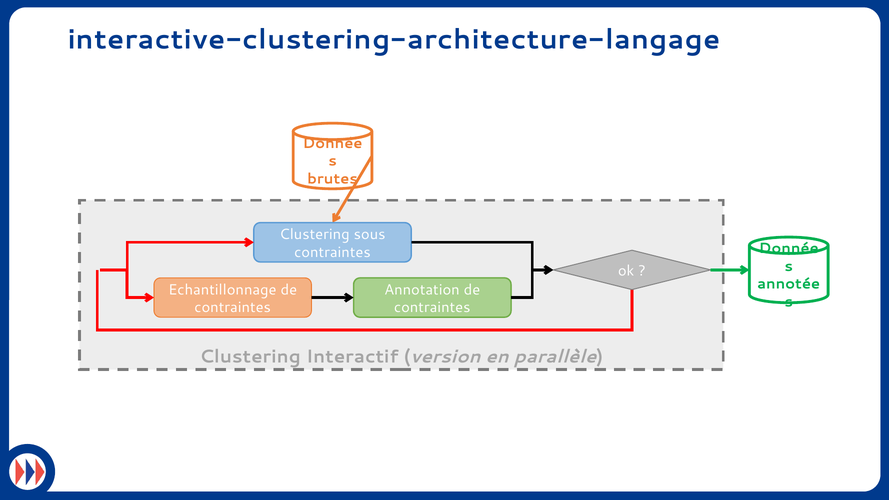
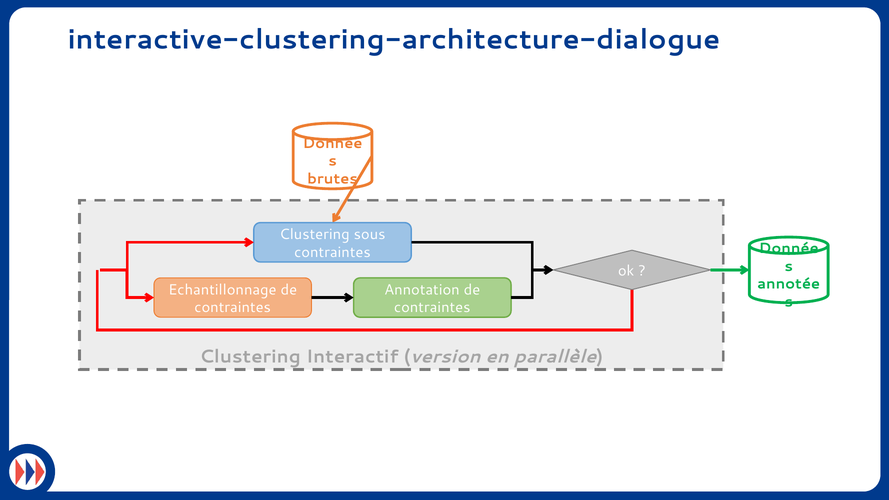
interactive-clustering-architecture-langage: interactive-clustering-architecture-langage -> interactive-clustering-architecture-dialogue
